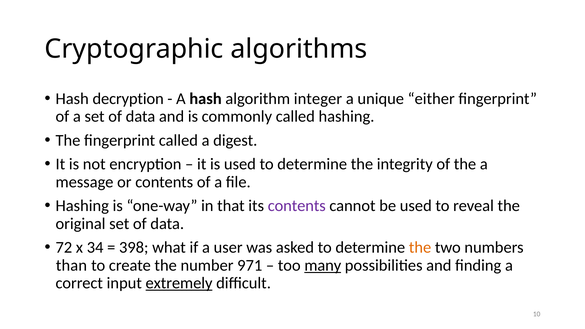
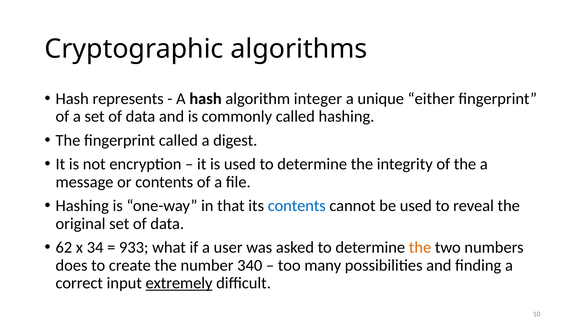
decryption: decryption -> represents
contents at (297, 206) colour: purple -> blue
72: 72 -> 62
398: 398 -> 933
than: than -> does
971: 971 -> 340
many underline: present -> none
